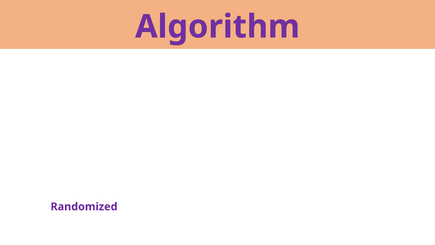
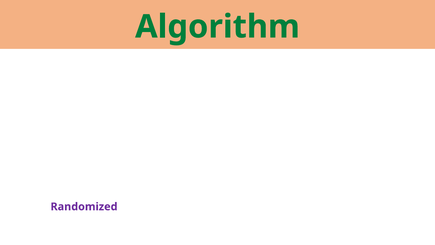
Algorithm colour: purple -> green
